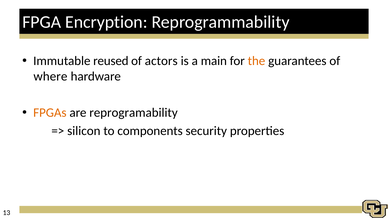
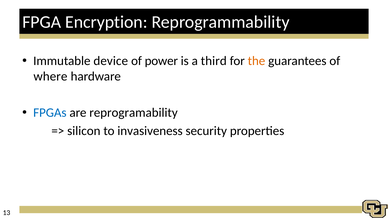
reused: reused -> device
actors: actors -> power
main: main -> third
FPGAs colour: orange -> blue
components: components -> invasiveness
